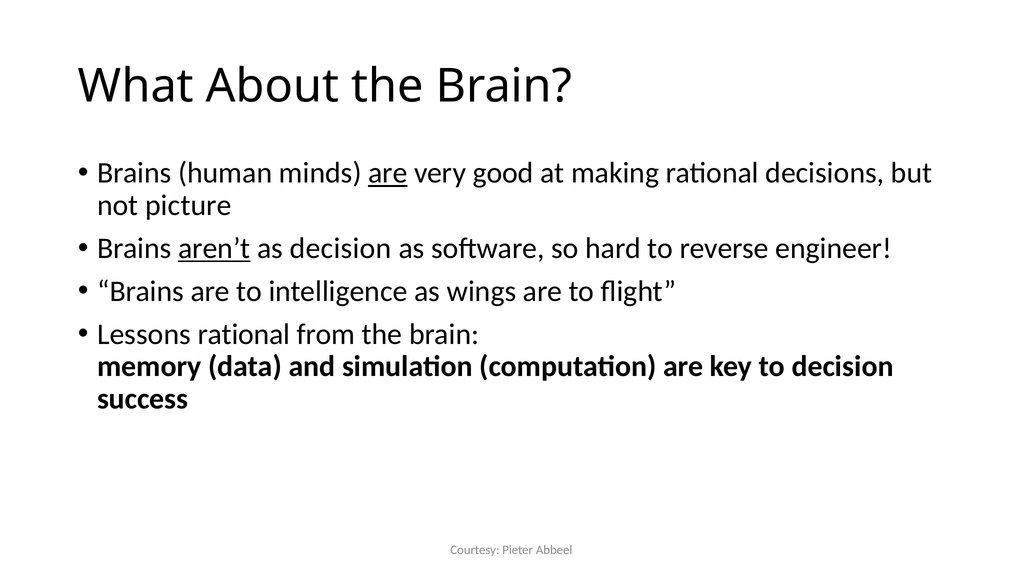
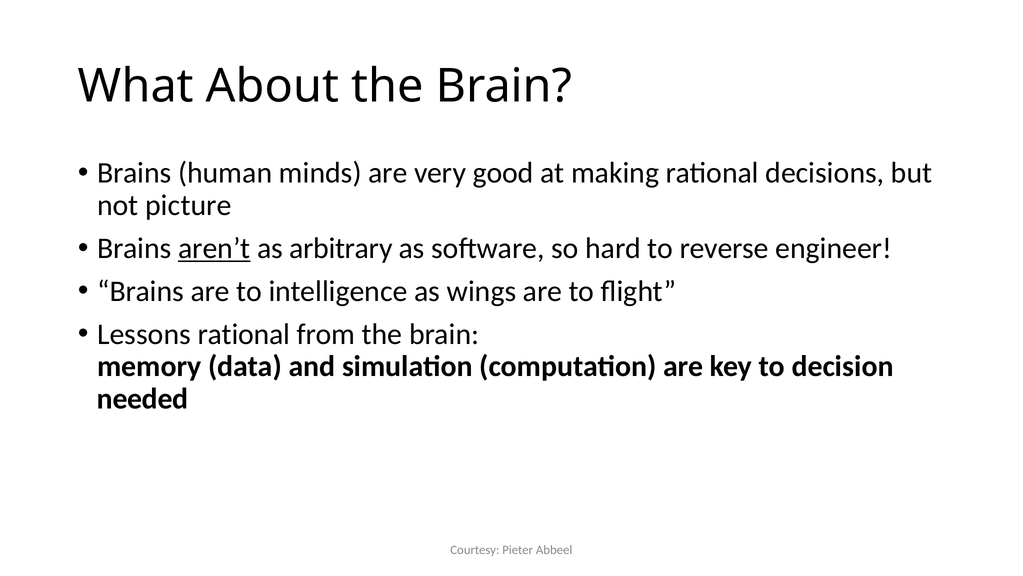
are at (388, 173) underline: present -> none
as decision: decision -> arbitrary
success: success -> needed
